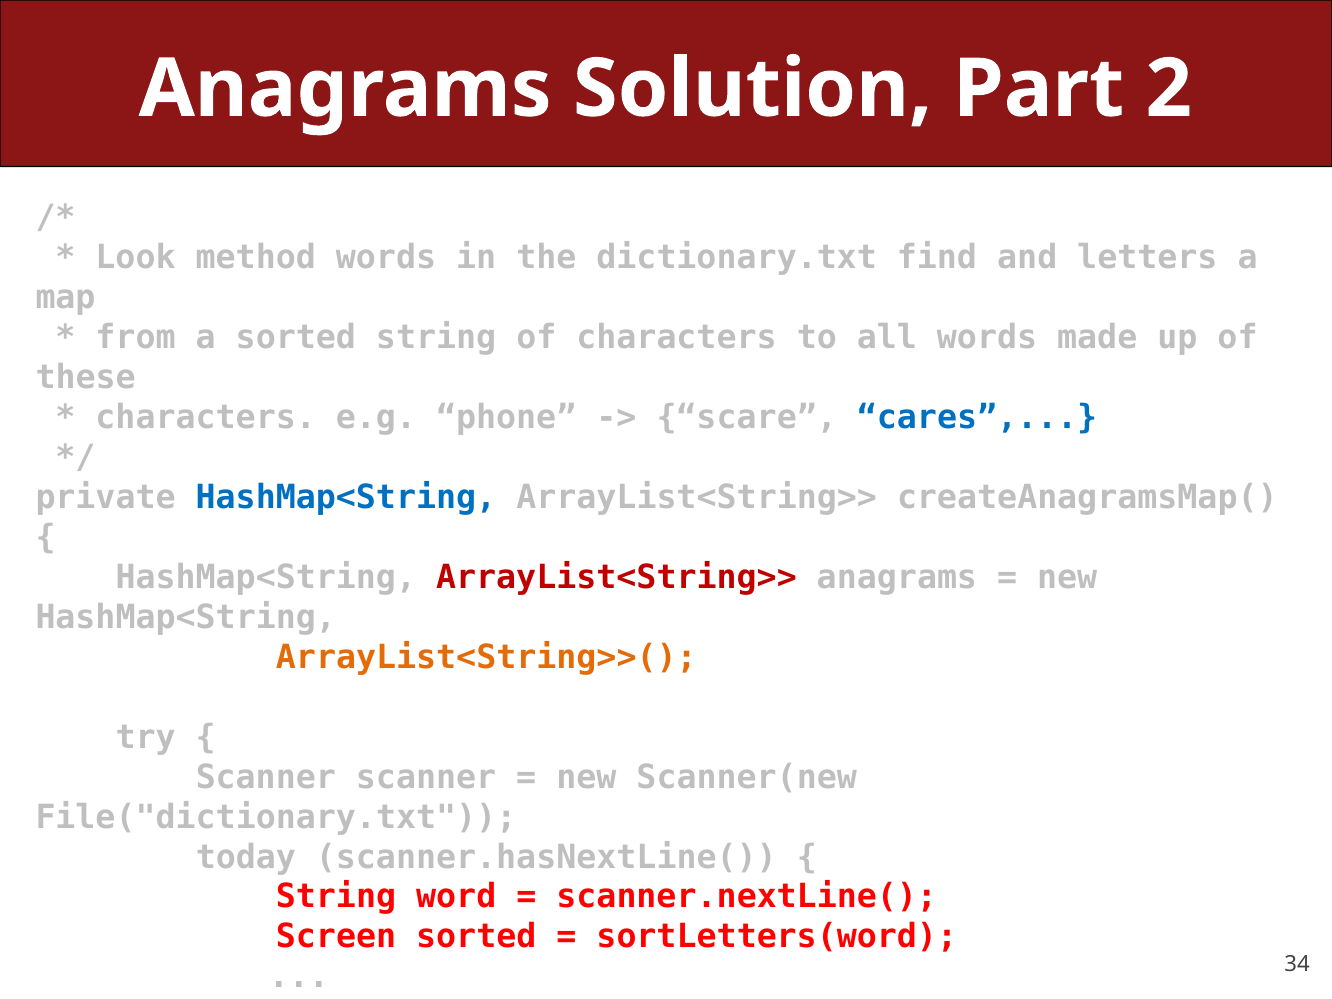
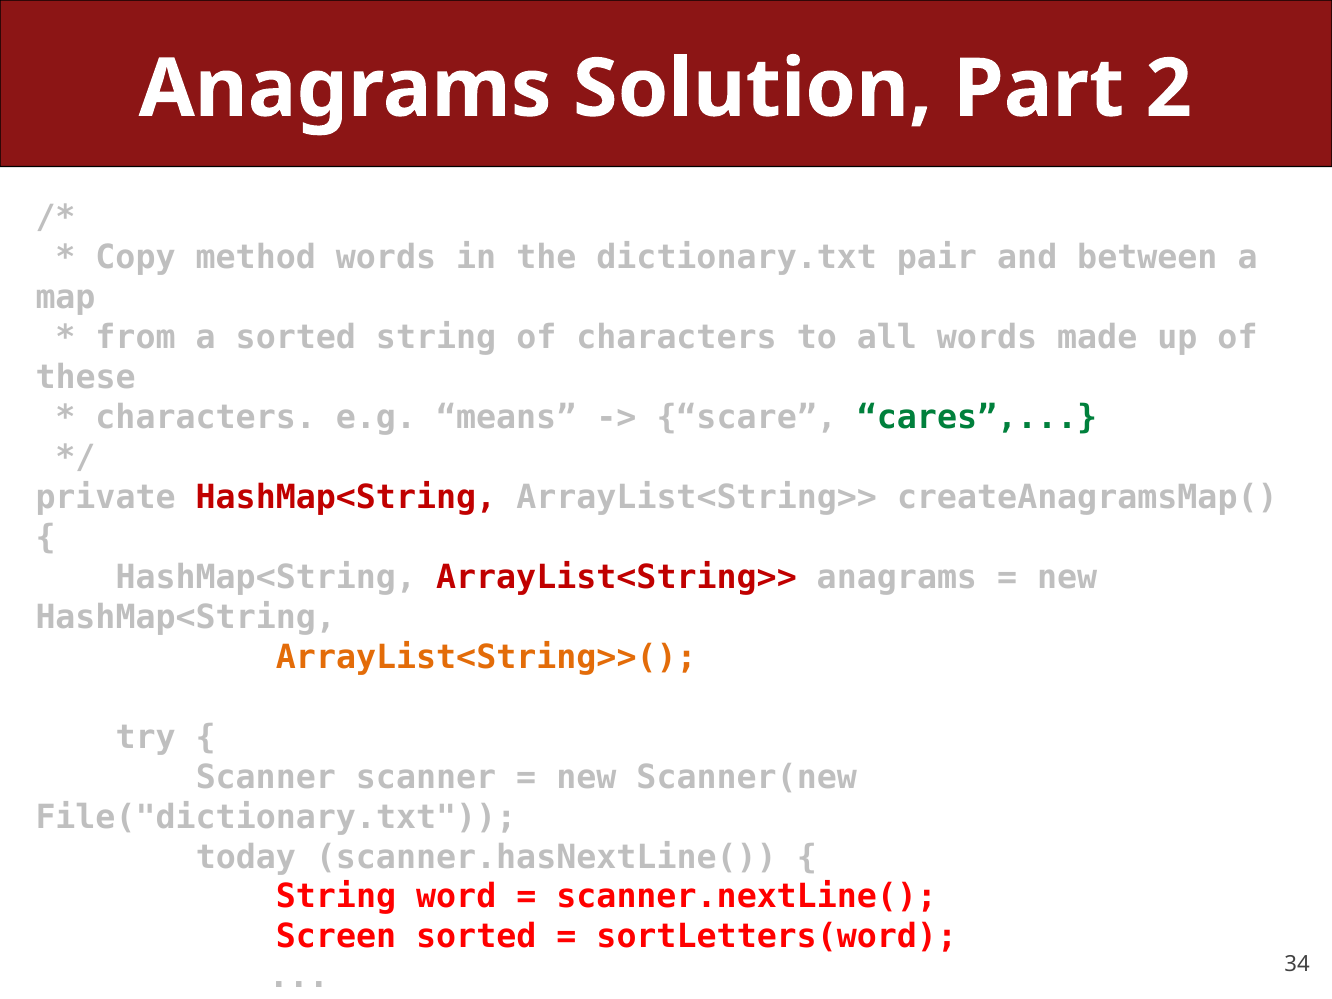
Look: Look -> Copy
find: find -> pair
letters: letters -> between
phone: phone -> means
cares colour: blue -> green
HashMap<String at (346, 497) colour: blue -> red
